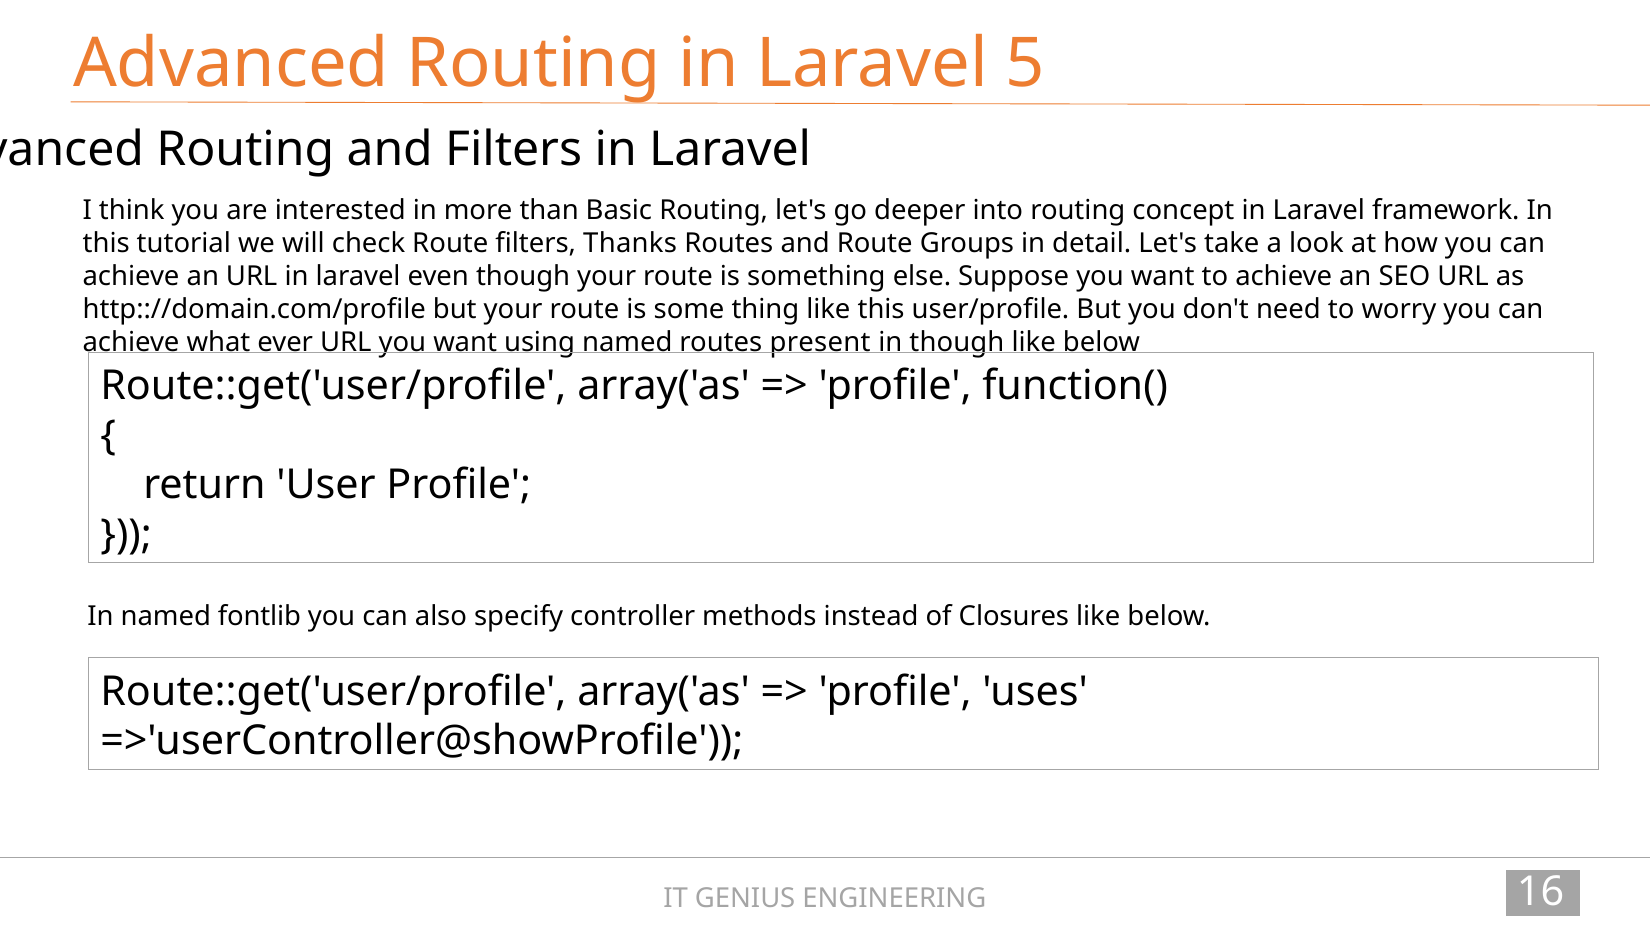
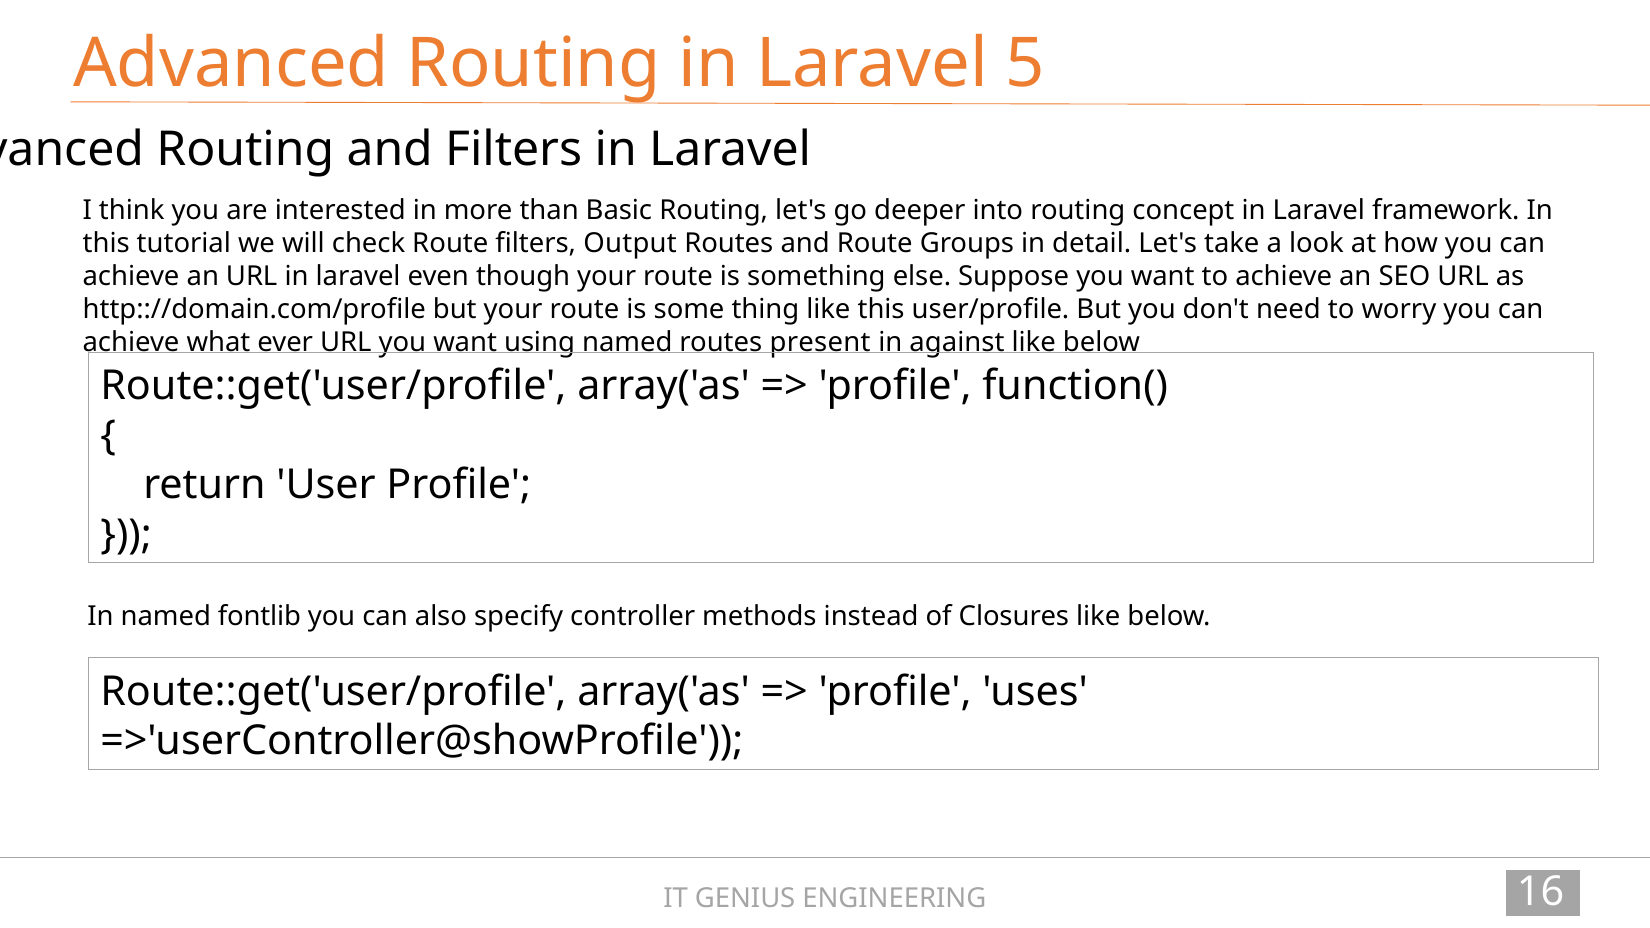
Thanks: Thanks -> Output
in though: though -> against
